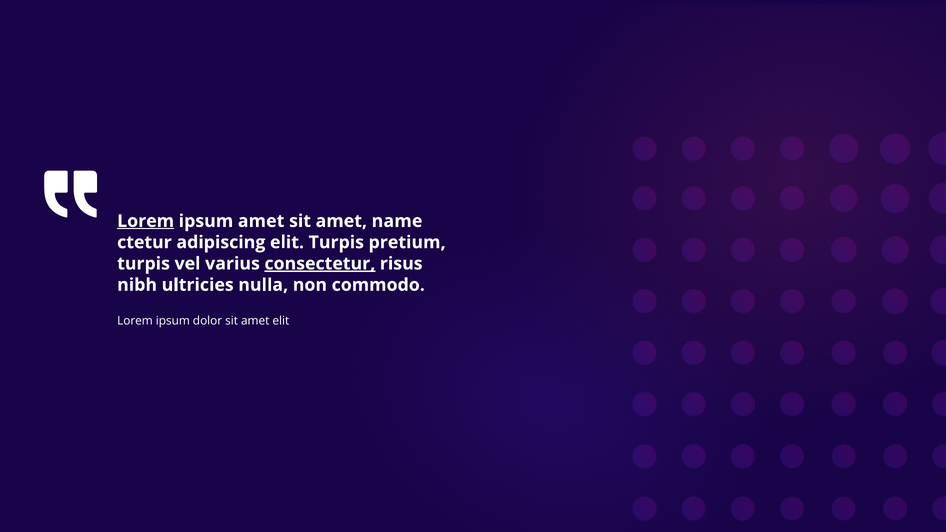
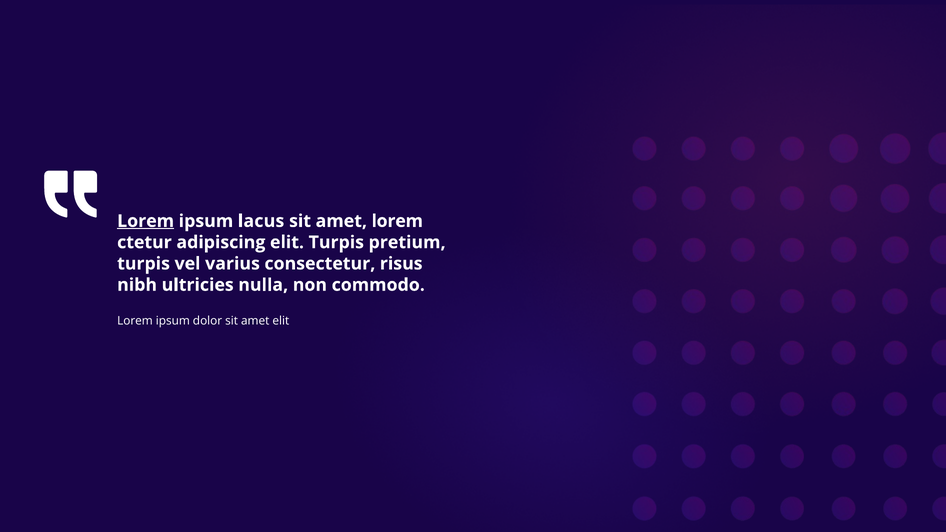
ipsum amet: amet -> lacus
amet name: name -> lorem
consectetur underline: present -> none
